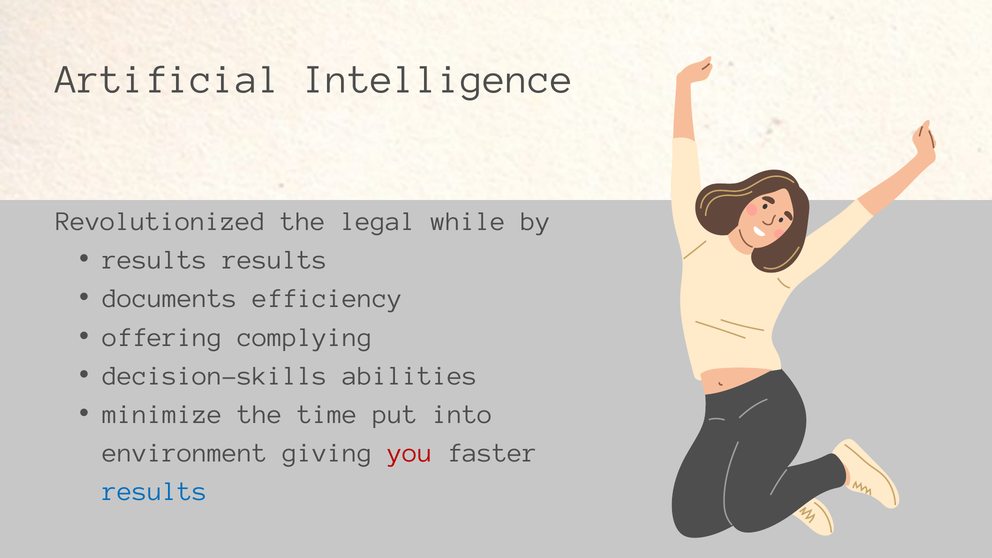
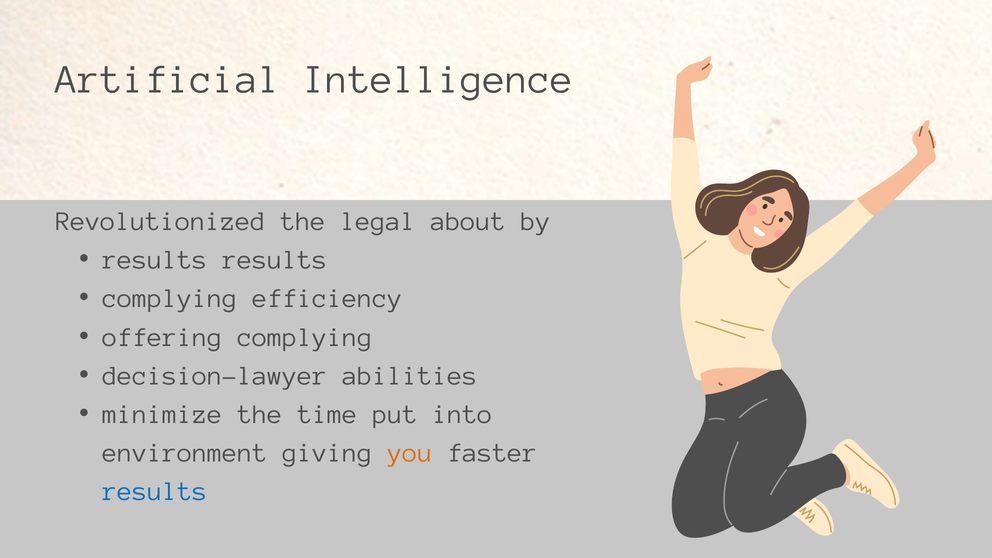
while: while -> about
documents at (170, 298): documents -> complying
decision-skills: decision-skills -> decision-lawyer
you colour: red -> orange
